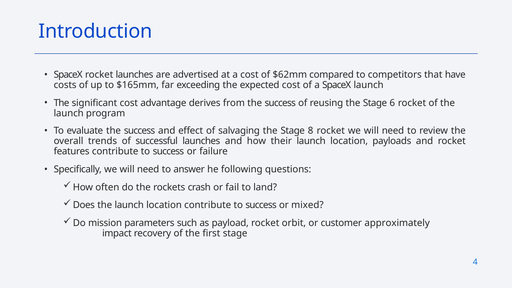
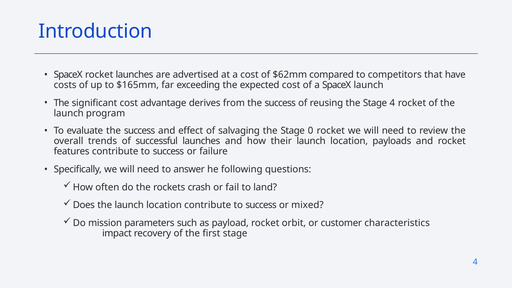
the Stage 6: 6 -> 4
8: 8 -> 0
approximately: approximately -> characteristics
